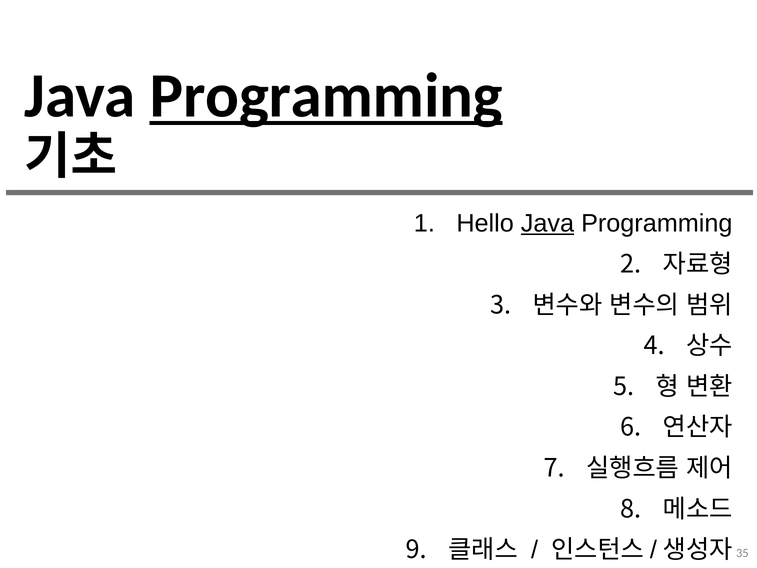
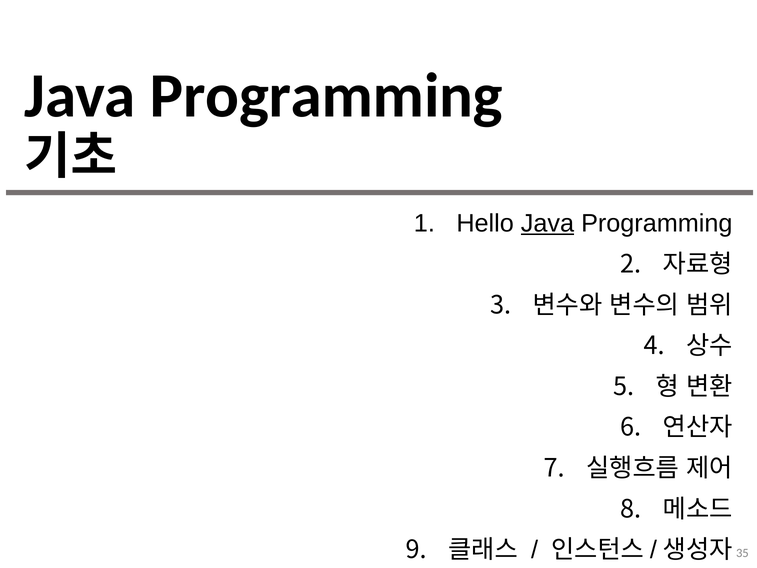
Programming at (326, 96) underline: present -> none
